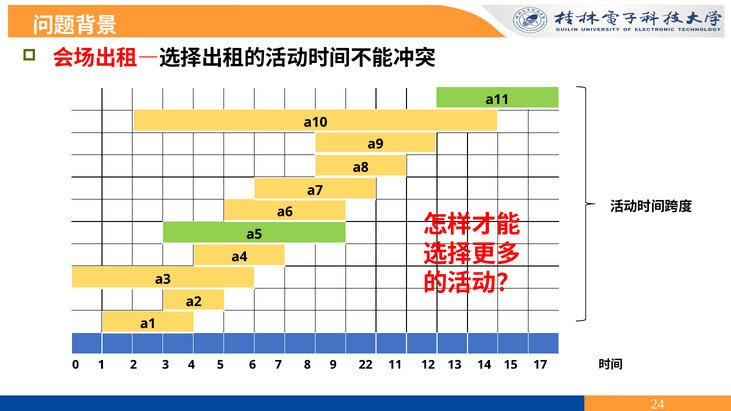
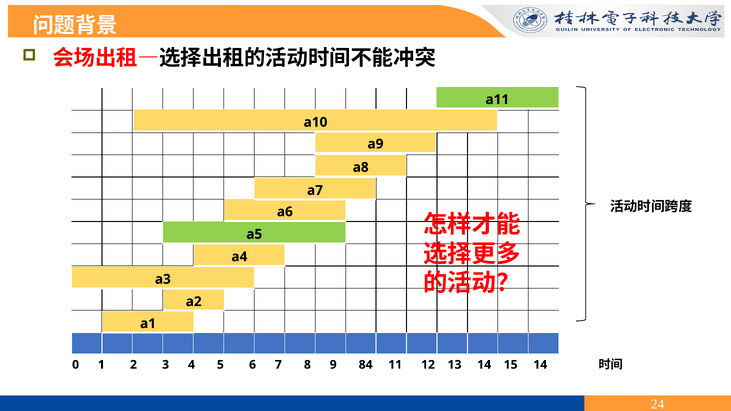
22: 22 -> 84
15 17: 17 -> 14
